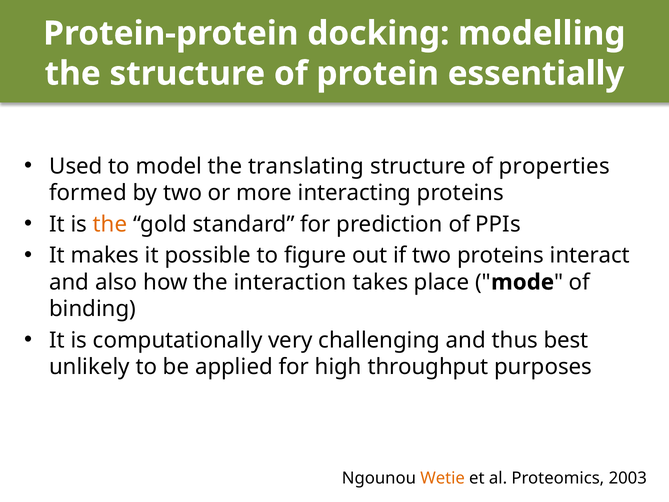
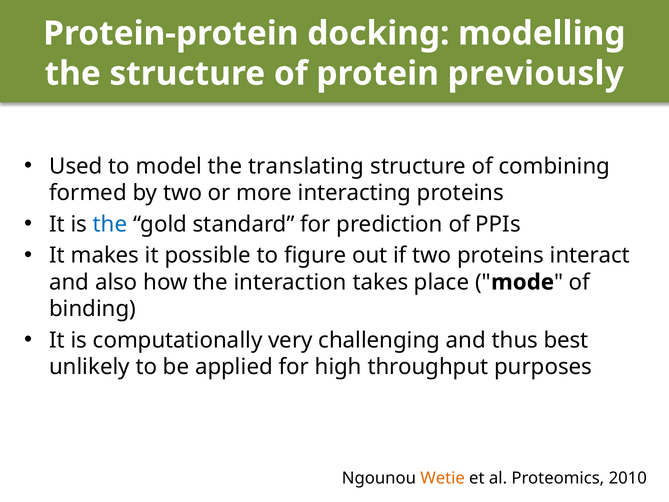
essentially: essentially -> previously
properties: properties -> combining
the at (110, 224) colour: orange -> blue
2003: 2003 -> 2010
